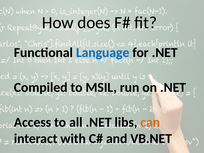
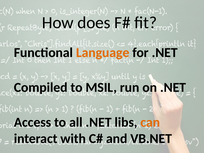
Language colour: blue -> orange
